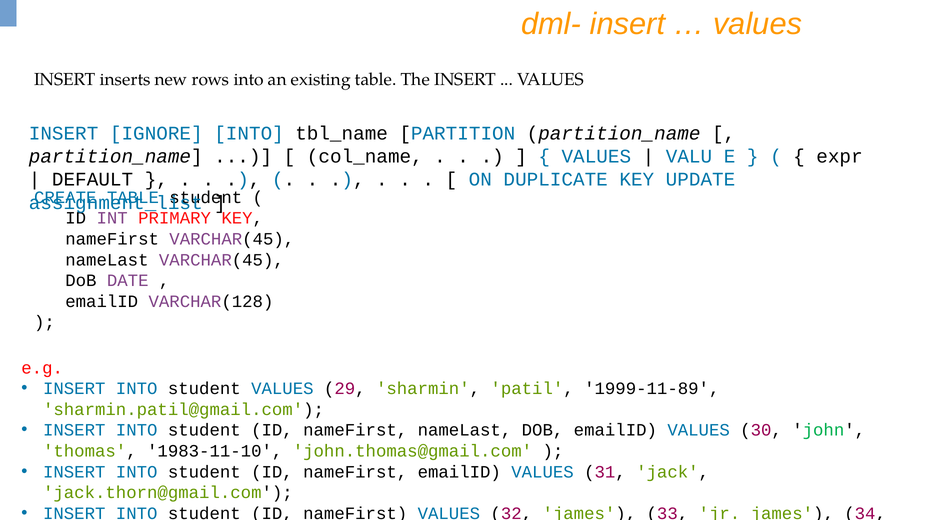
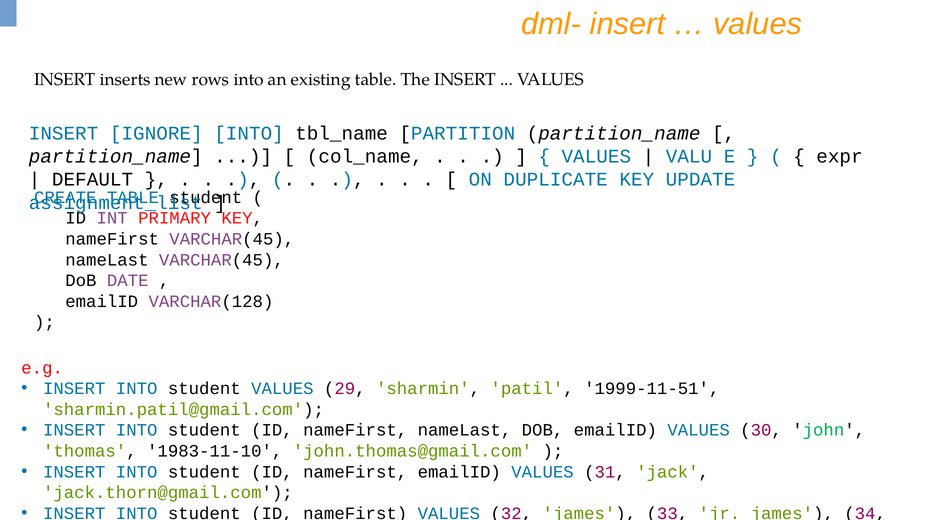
1999-11-89: 1999-11-89 -> 1999-11-51
